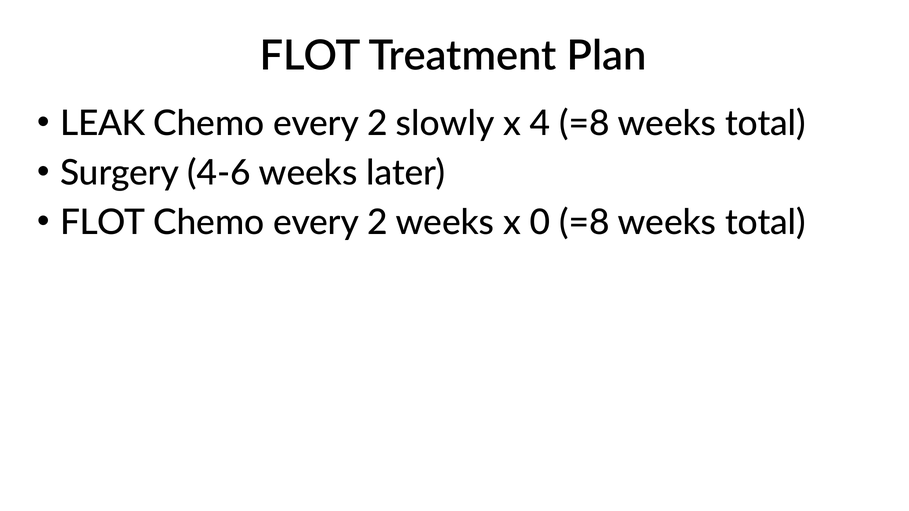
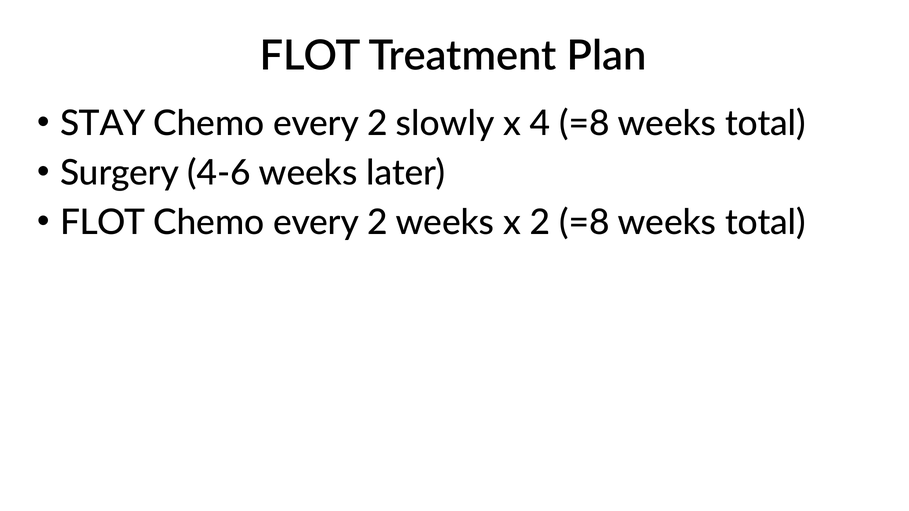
LEAK: LEAK -> STAY
x 0: 0 -> 2
